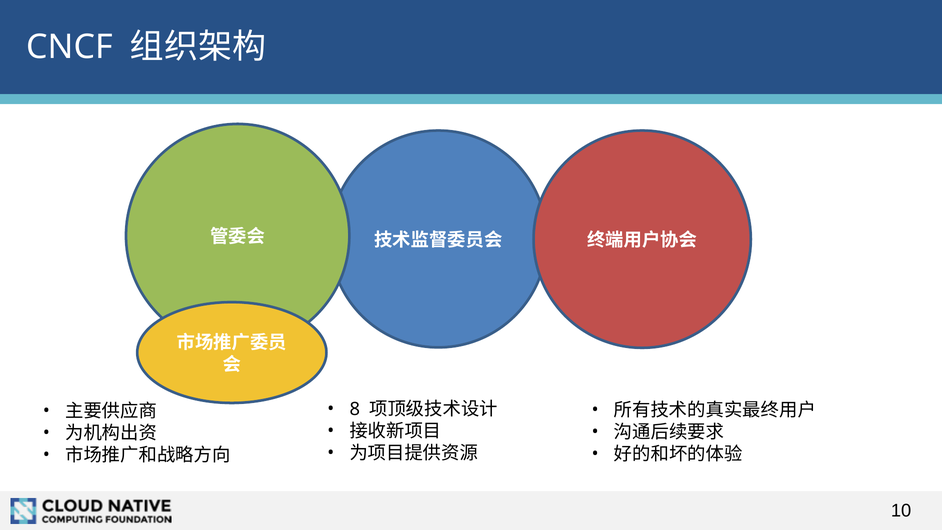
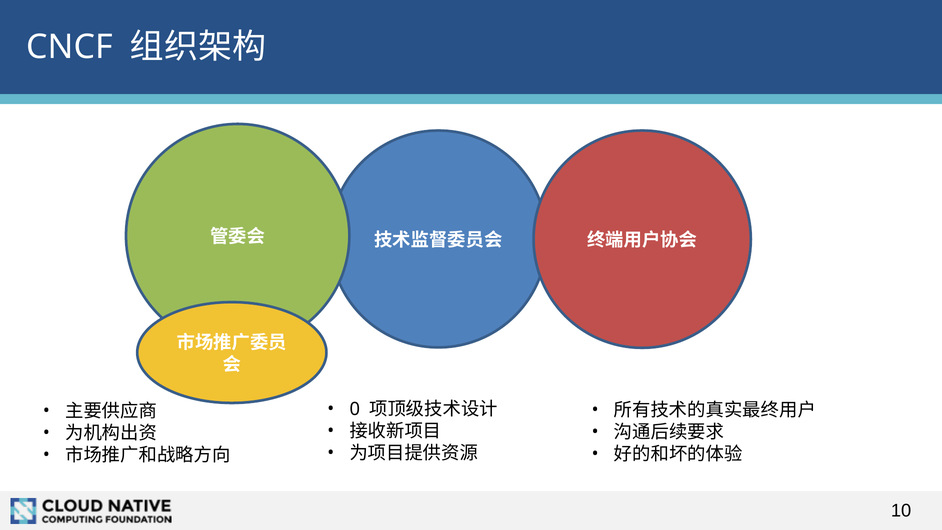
8: 8 -> 0
